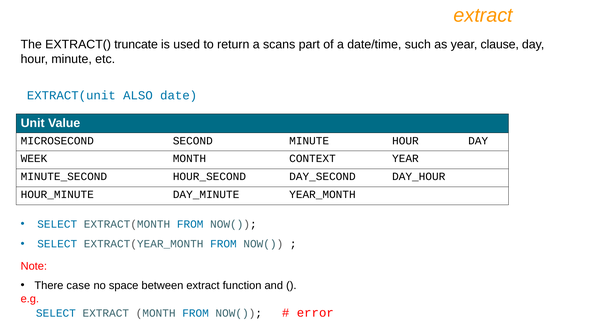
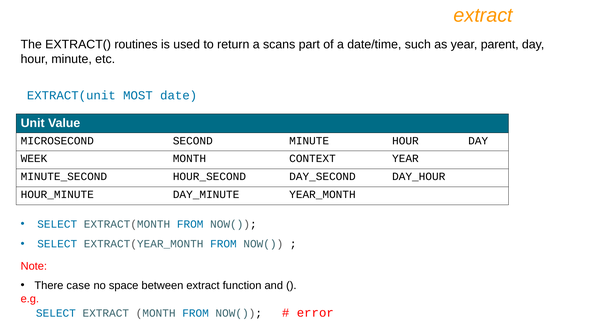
truncate: truncate -> routines
clause: clause -> parent
ALSO: ALSO -> MOST
